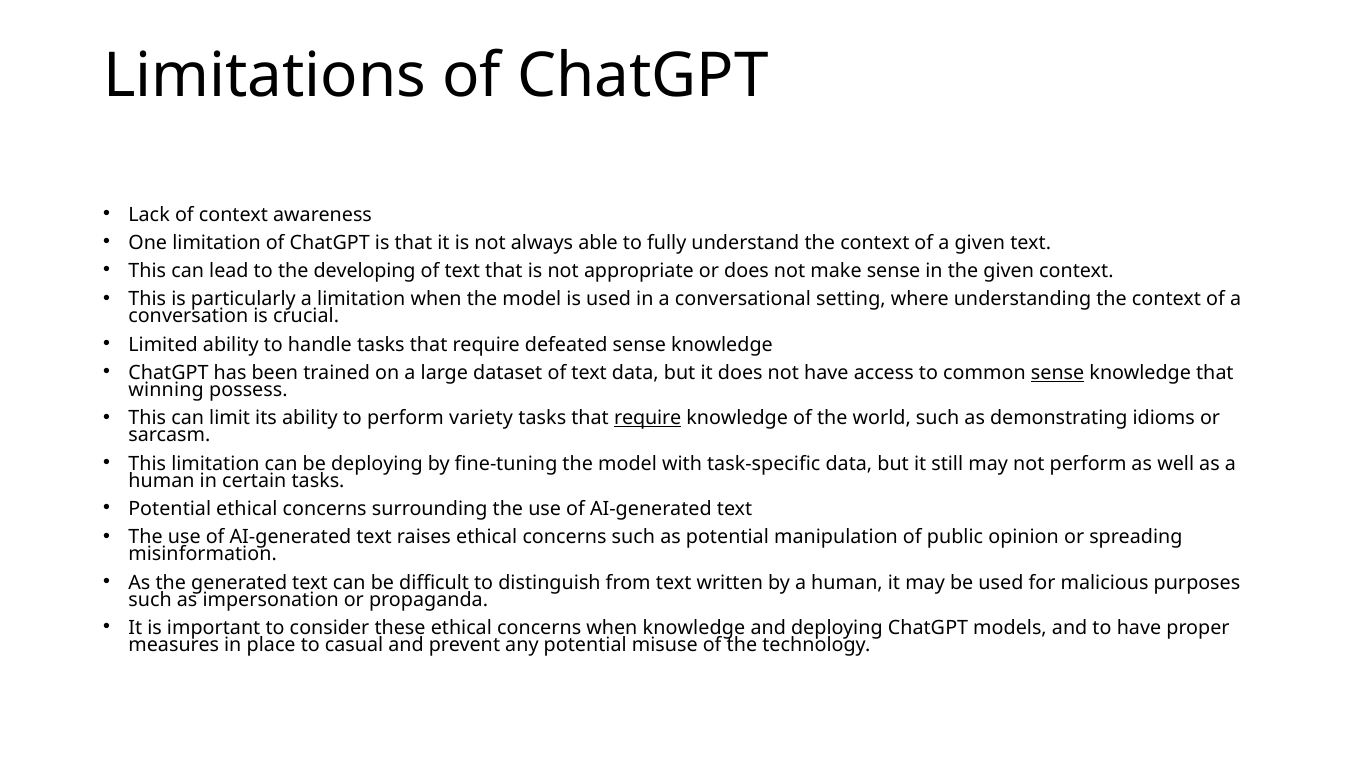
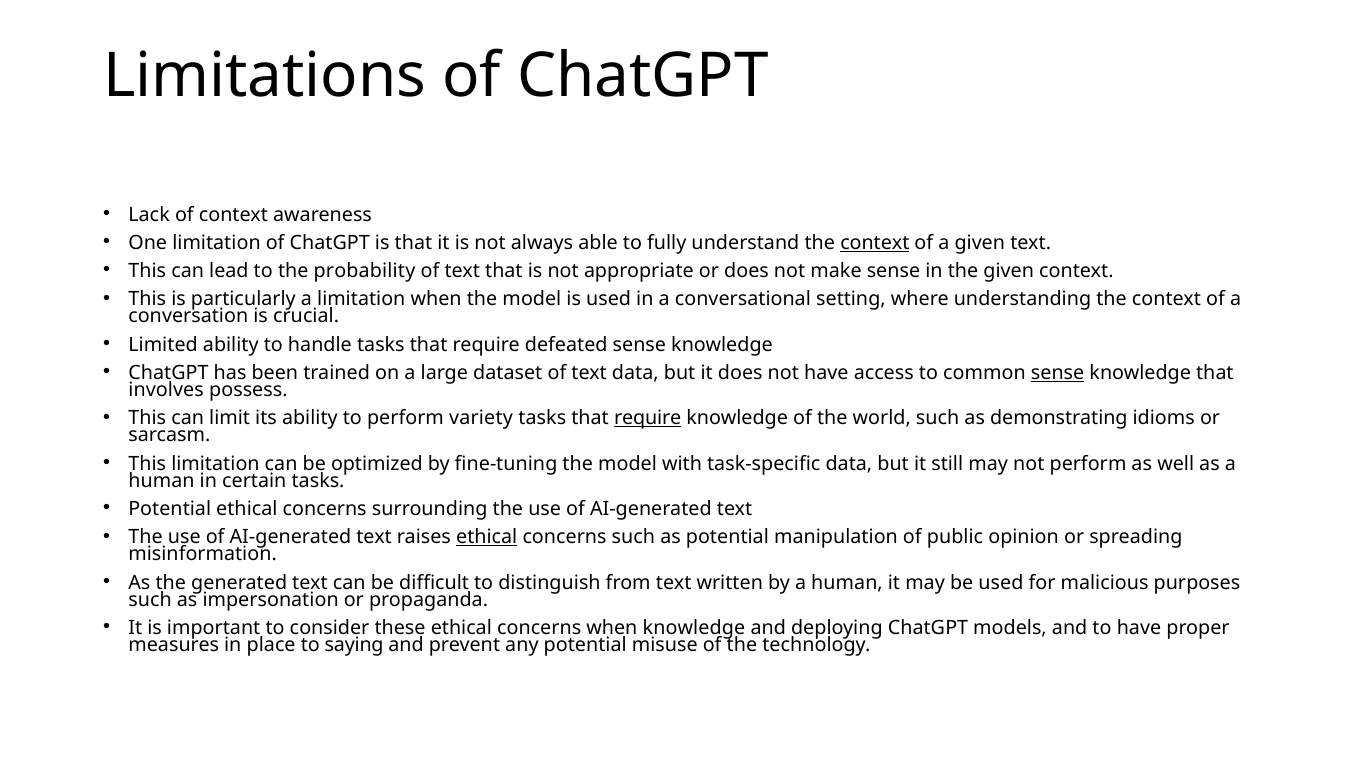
context at (875, 243) underline: none -> present
developing: developing -> probability
winning: winning -> involves
be deploying: deploying -> optimized
ethical at (487, 538) underline: none -> present
casual: casual -> saying
